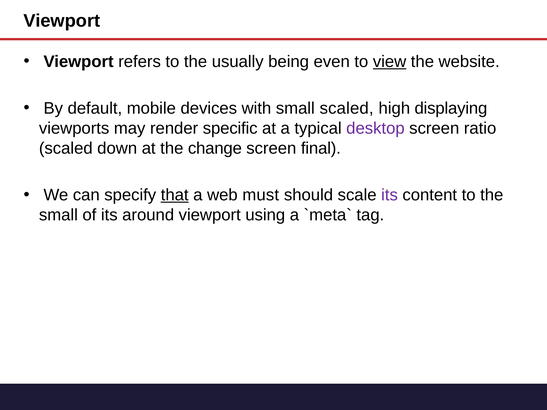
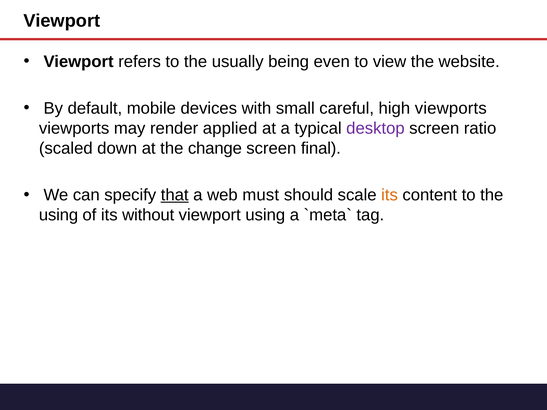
view underline: present -> none
small scaled: scaled -> careful
high displaying: displaying -> viewports
specific: specific -> applied
its at (390, 195) colour: purple -> orange
small at (58, 215): small -> using
around: around -> without
